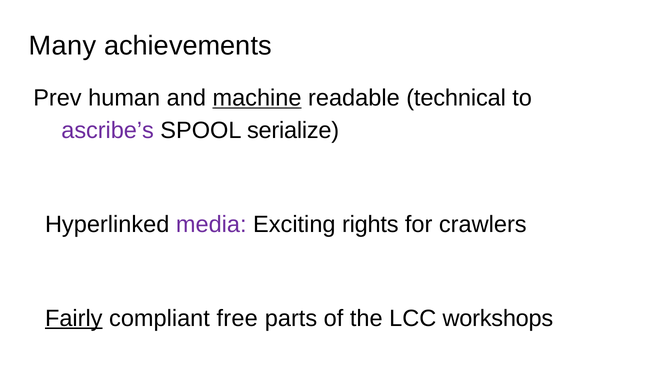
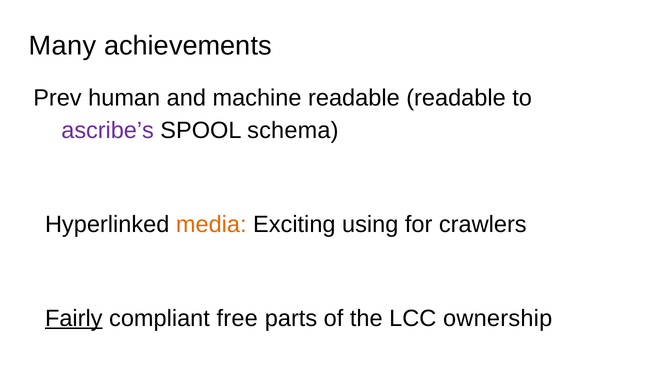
machine underline: present -> none
readable technical: technical -> readable
serialize: serialize -> schema
media colour: purple -> orange
rights: rights -> using
workshops: workshops -> ownership
